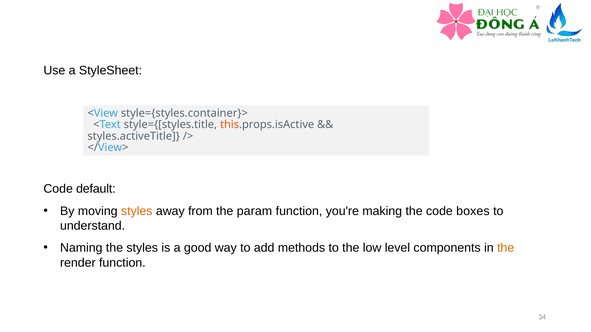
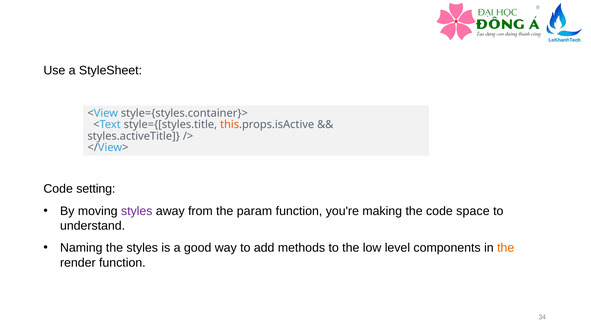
default: default -> setting
styles at (137, 211) colour: orange -> purple
boxes: boxes -> space
